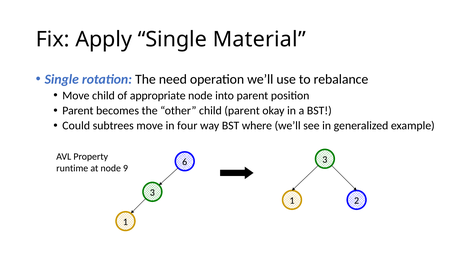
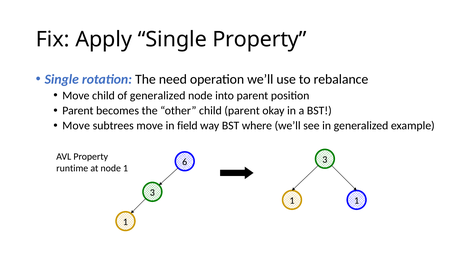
Single Material: Material -> Property
of appropriate: appropriate -> generalized
Could at (76, 126): Could -> Move
four: four -> field
node 9: 9 -> 1
2 at (357, 201): 2 -> 1
